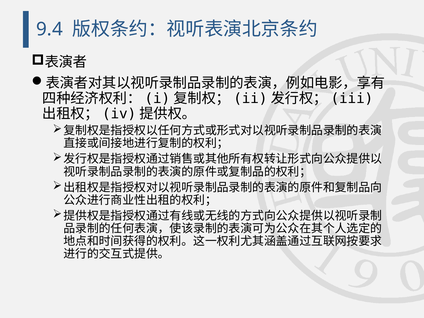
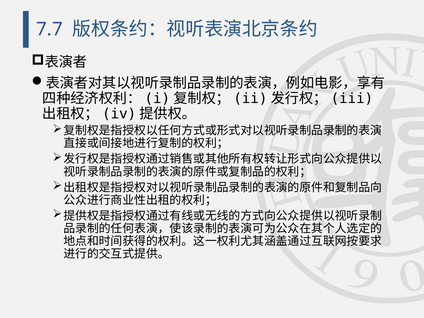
9.4: 9.4 -> 7.7
